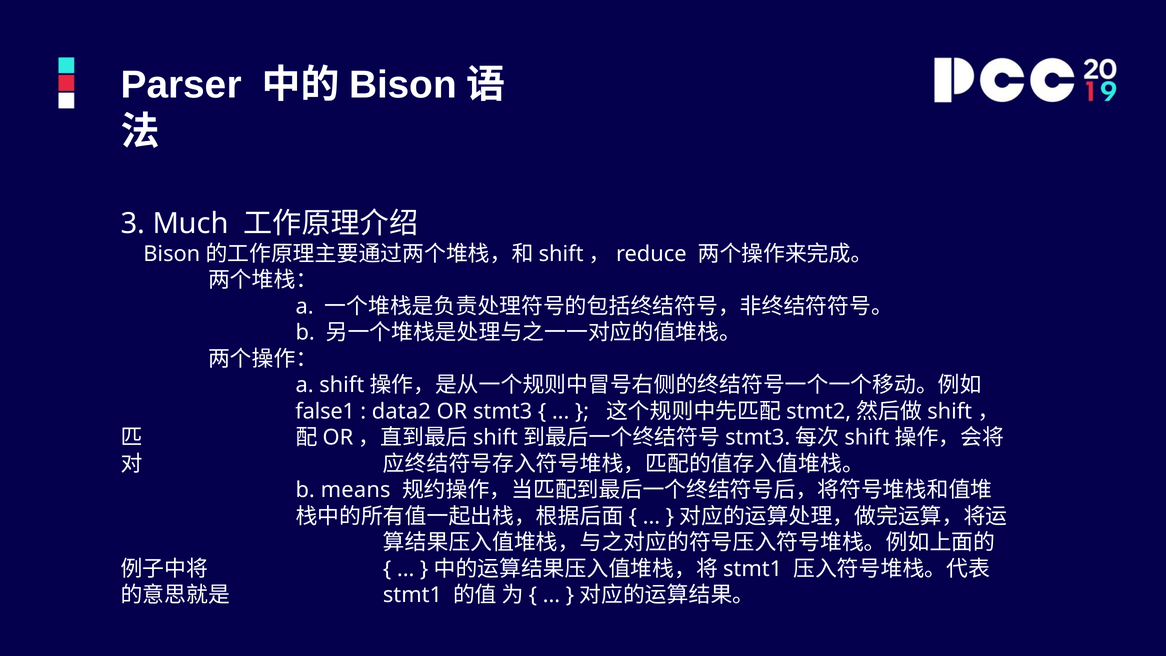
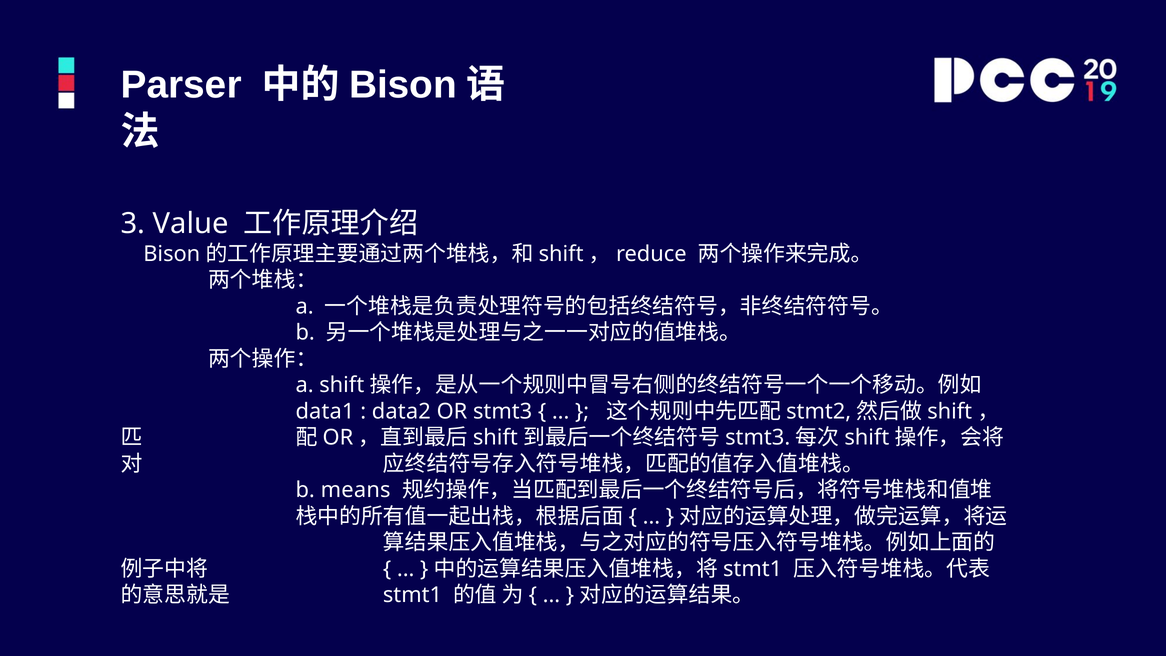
Much: Much -> Value
false1: false1 -> data1
